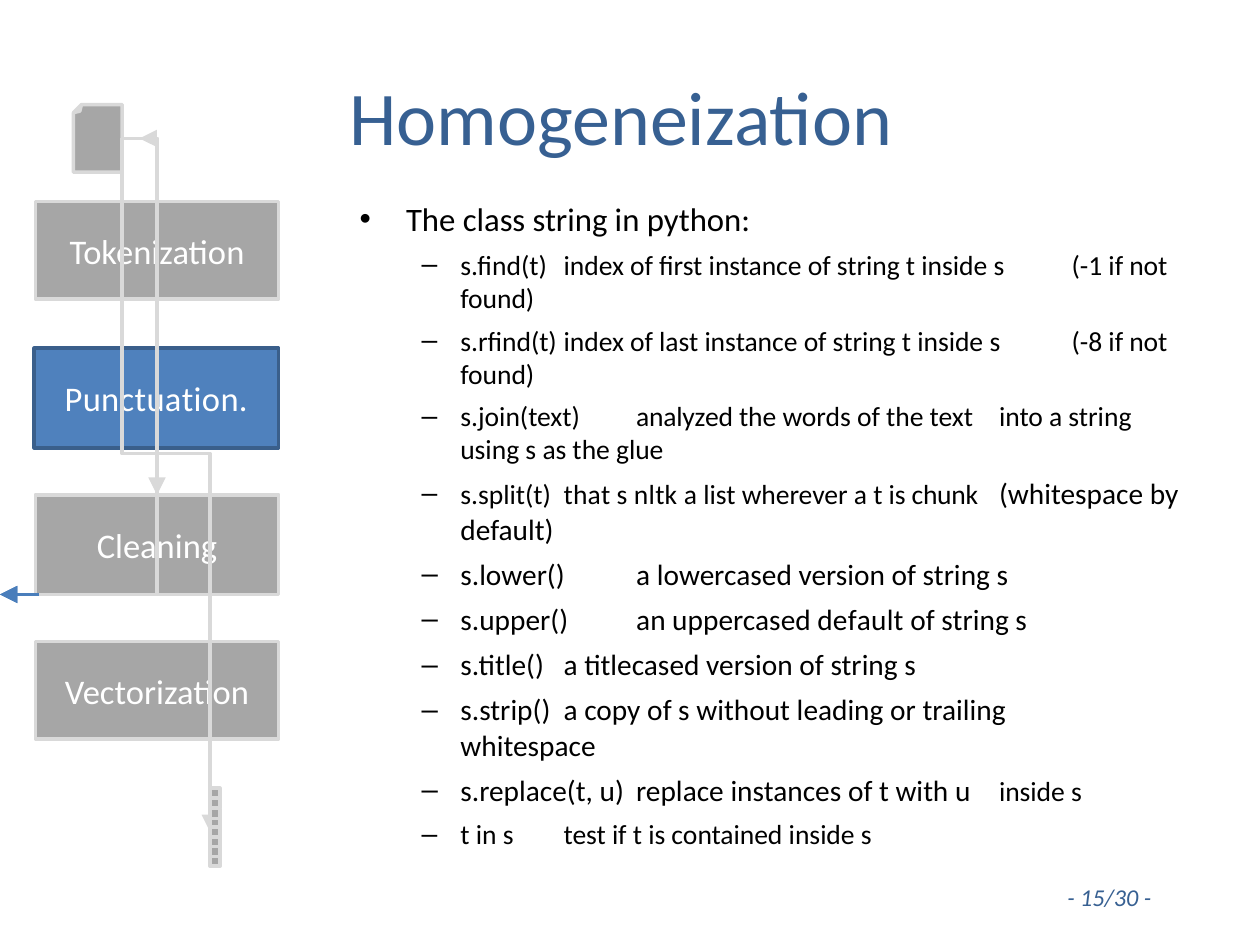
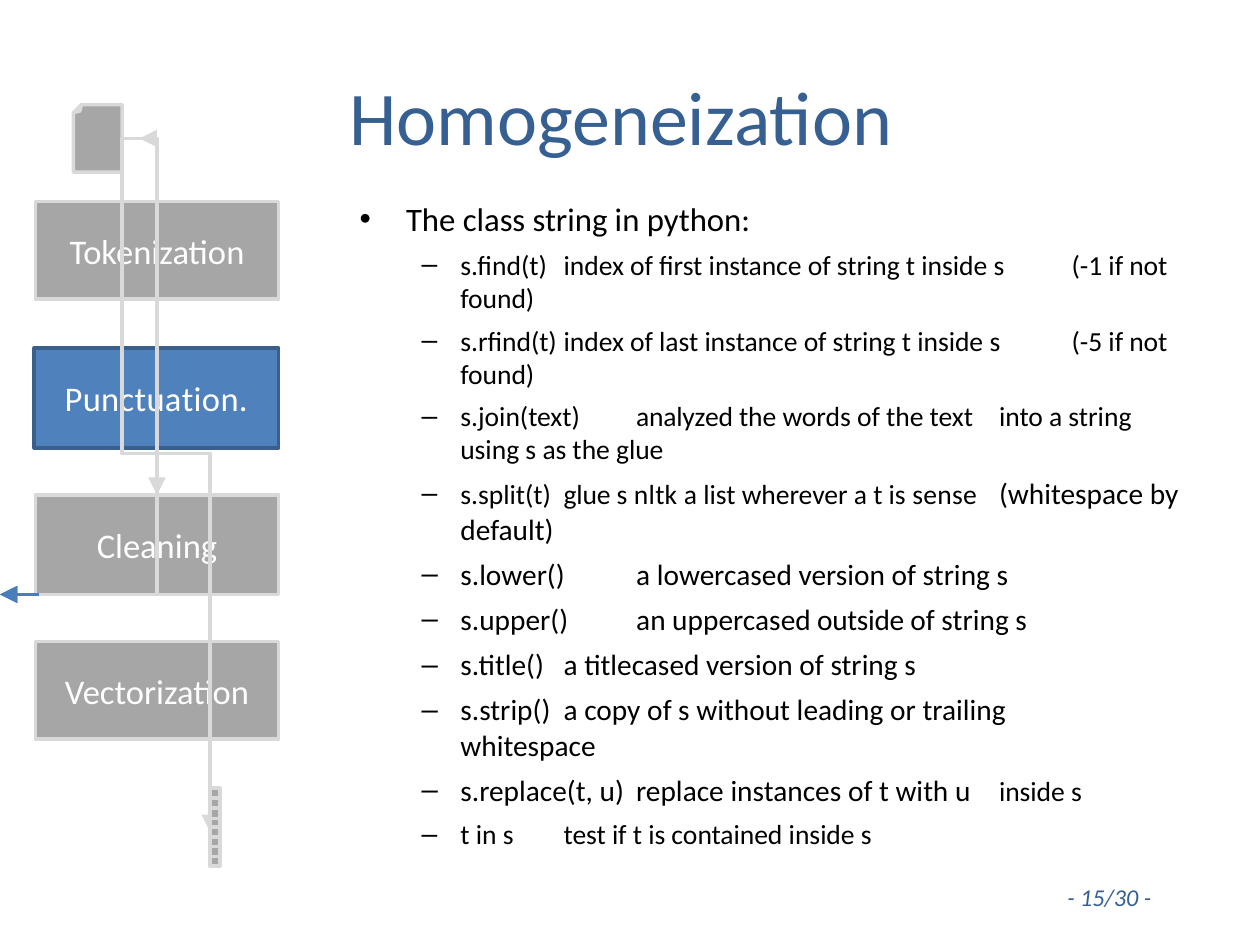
-8: -8 -> -5
s.split(t that: that -> glue
chunk: chunk -> sense
uppercased default: default -> outside
